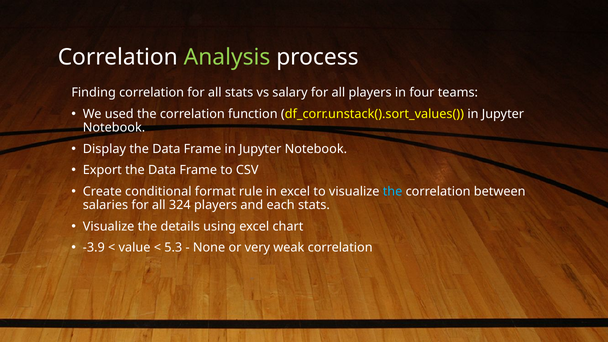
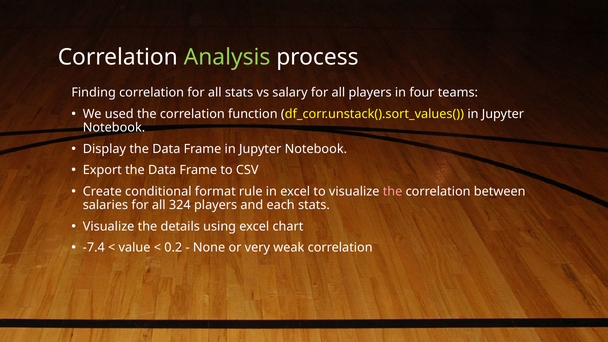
the at (393, 191) colour: light blue -> pink
-3.9: -3.9 -> -7.4
5.3: 5.3 -> 0.2
